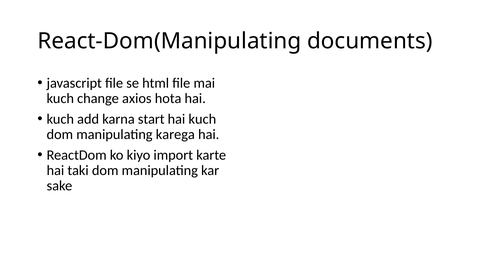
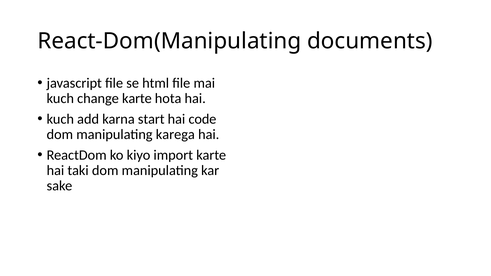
change axios: axios -> karte
hai kuch: kuch -> code
